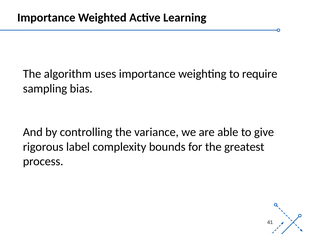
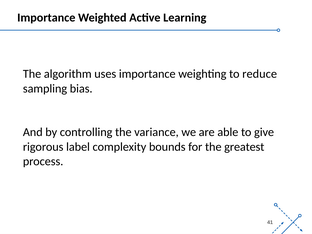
require: require -> reduce
